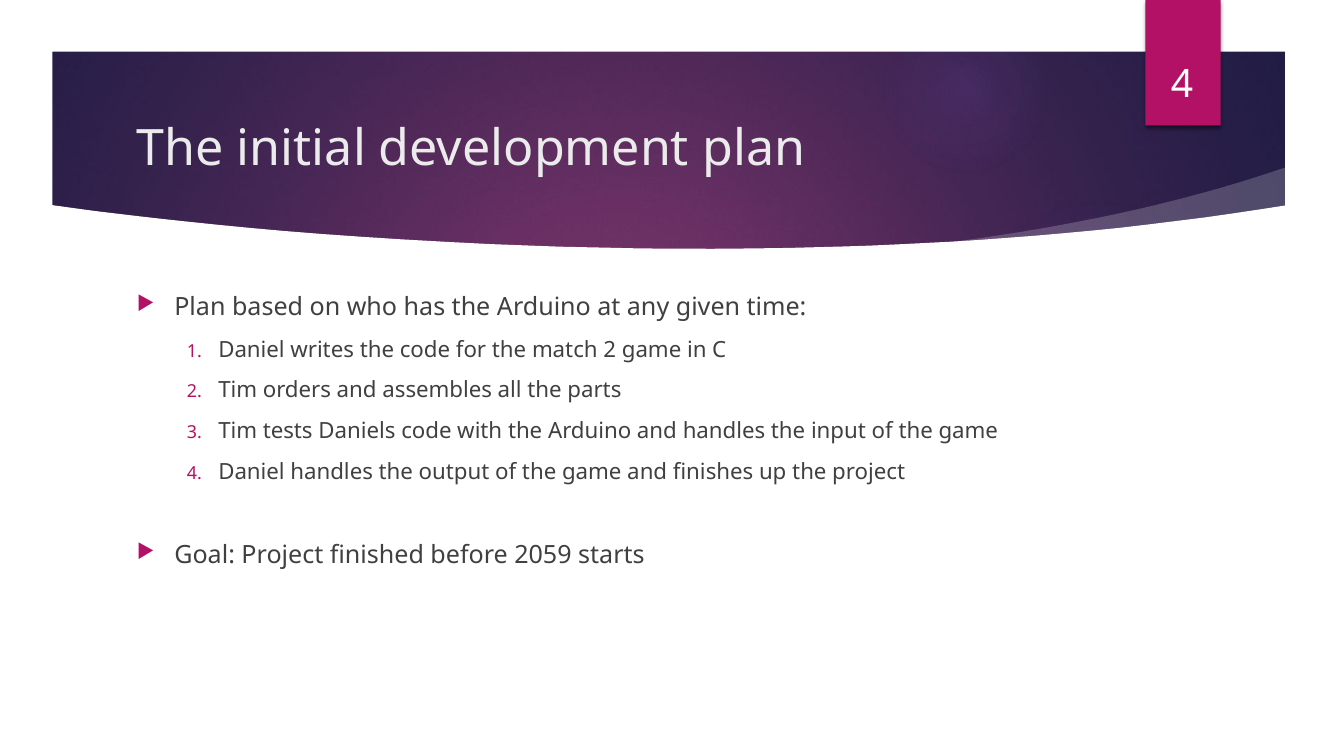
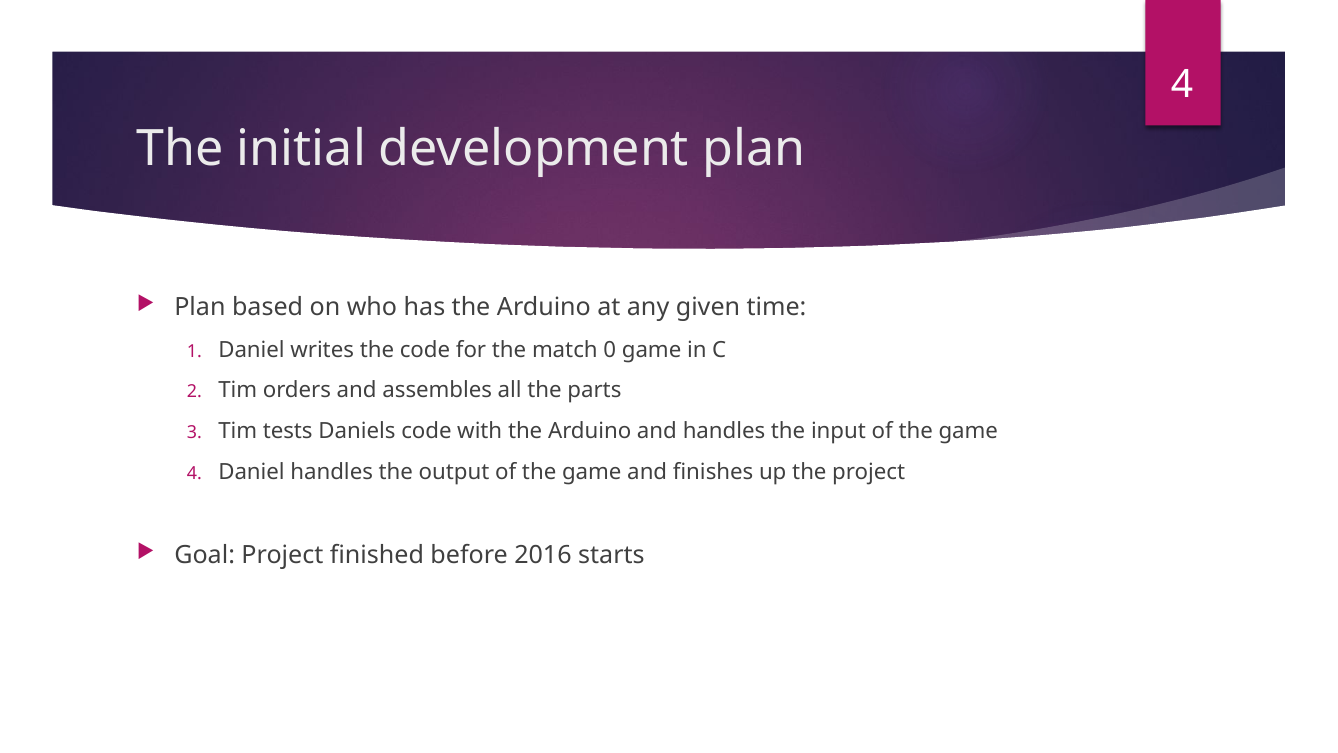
match 2: 2 -> 0
2059: 2059 -> 2016
